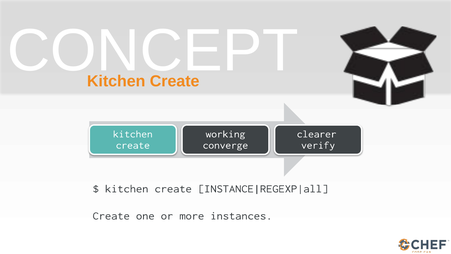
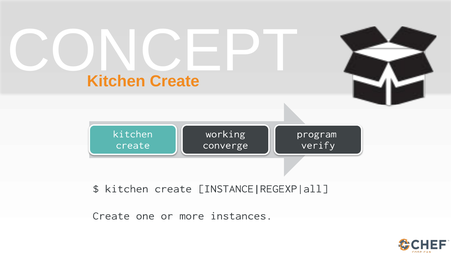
clearer: clearer -> program
